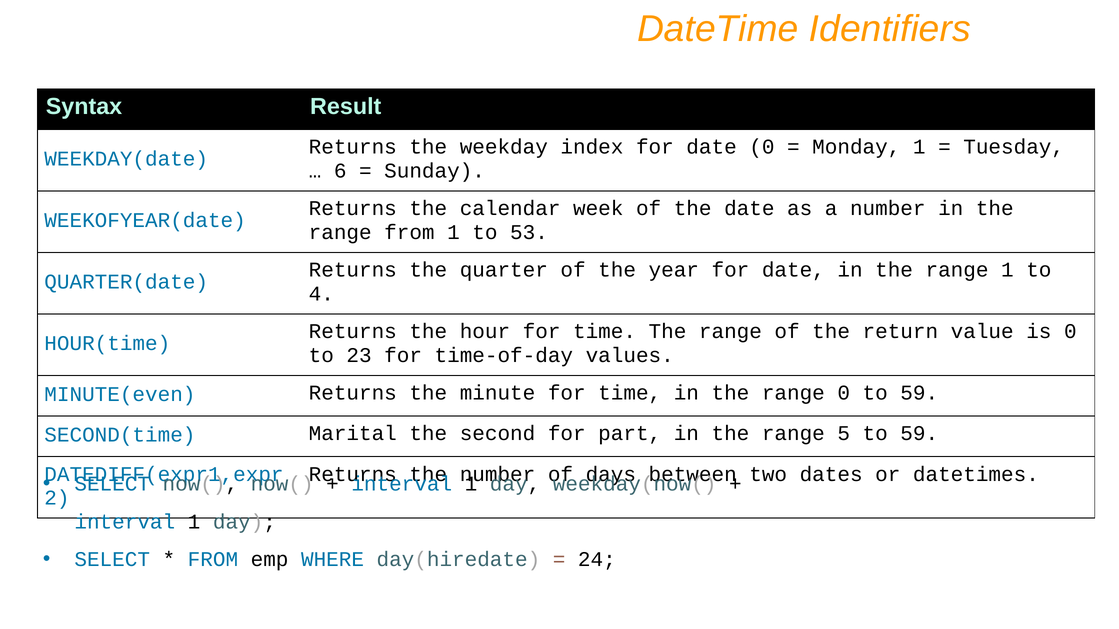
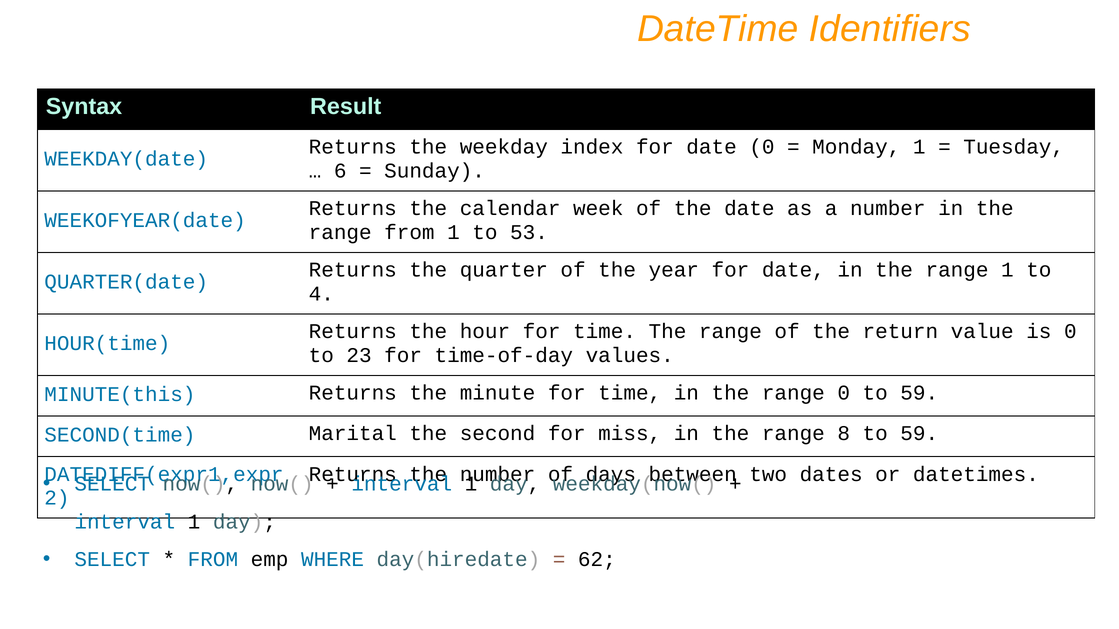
MINUTE(even: MINUTE(even -> MINUTE(this
part: part -> miss
5: 5 -> 8
24: 24 -> 62
